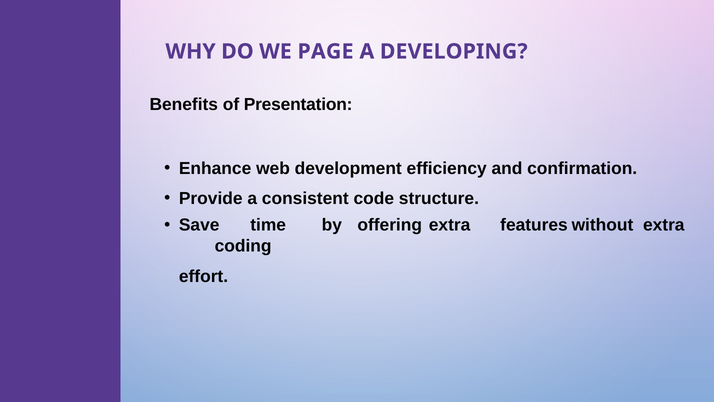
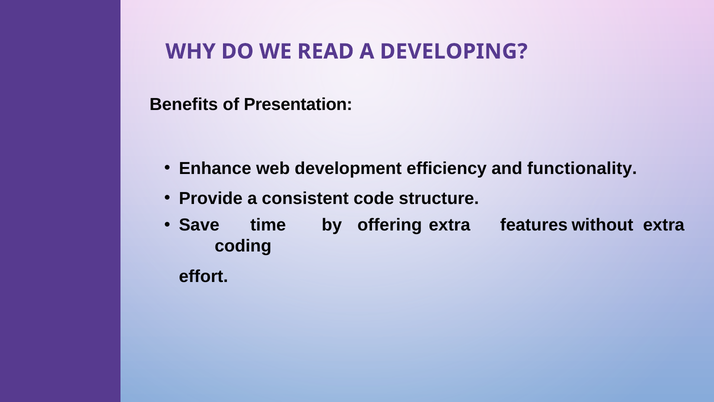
PAGE: PAGE -> READ
confirmation: confirmation -> functionality
